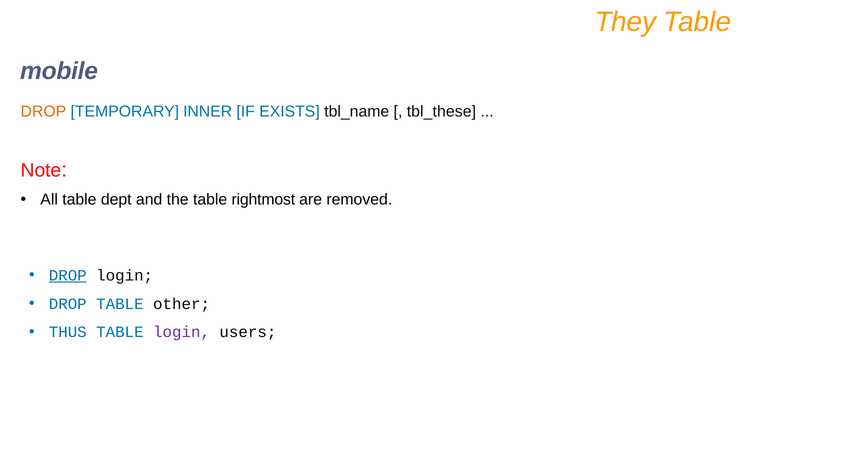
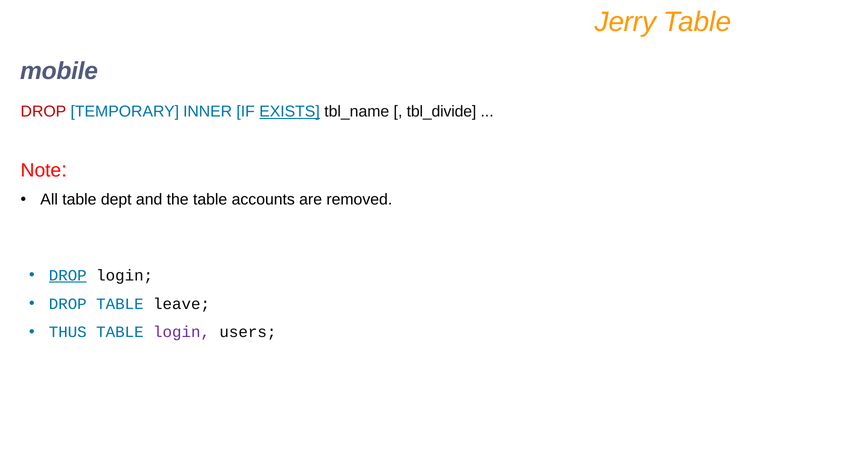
They: They -> Jerry
DROP at (43, 112) colour: orange -> red
EXISTS underline: none -> present
tbl_these: tbl_these -> tbl_divide
rightmost: rightmost -> accounts
other: other -> leave
